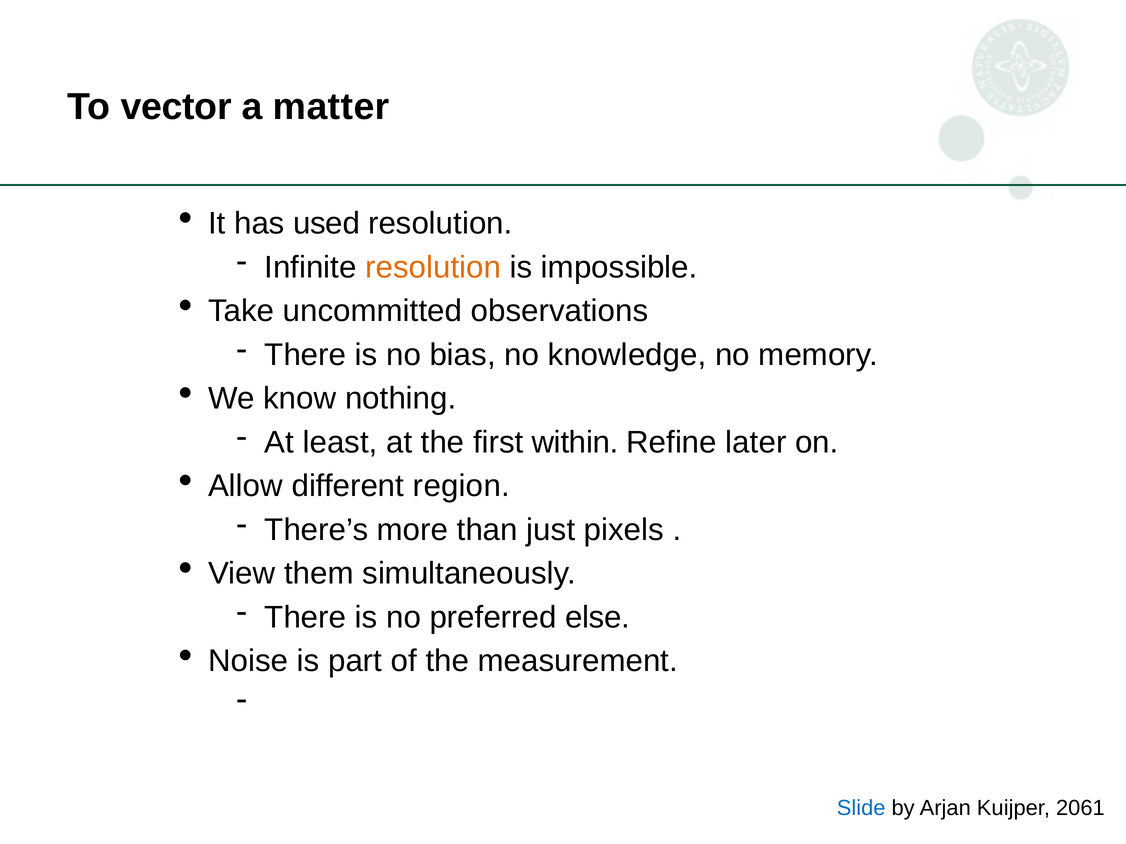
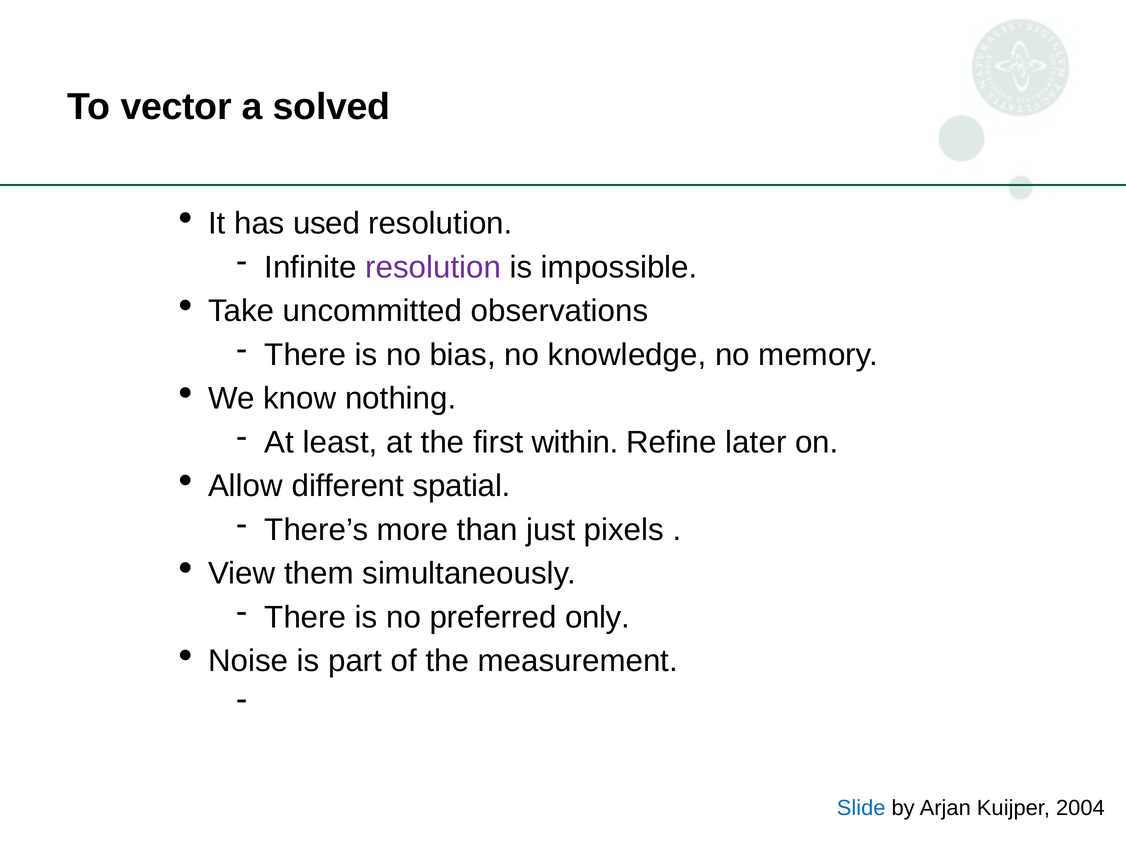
matter: matter -> solved
resolution at (433, 267) colour: orange -> purple
region: region -> spatial
else: else -> only
2061: 2061 -> 2004
